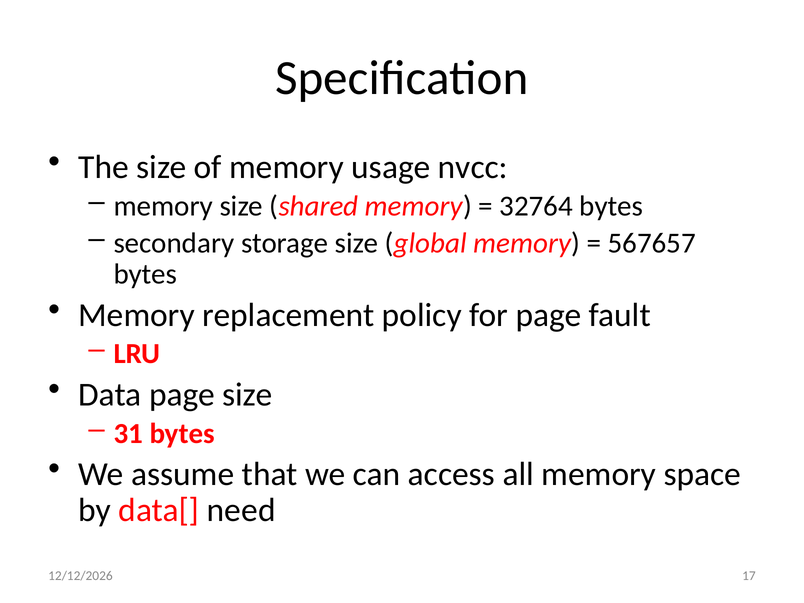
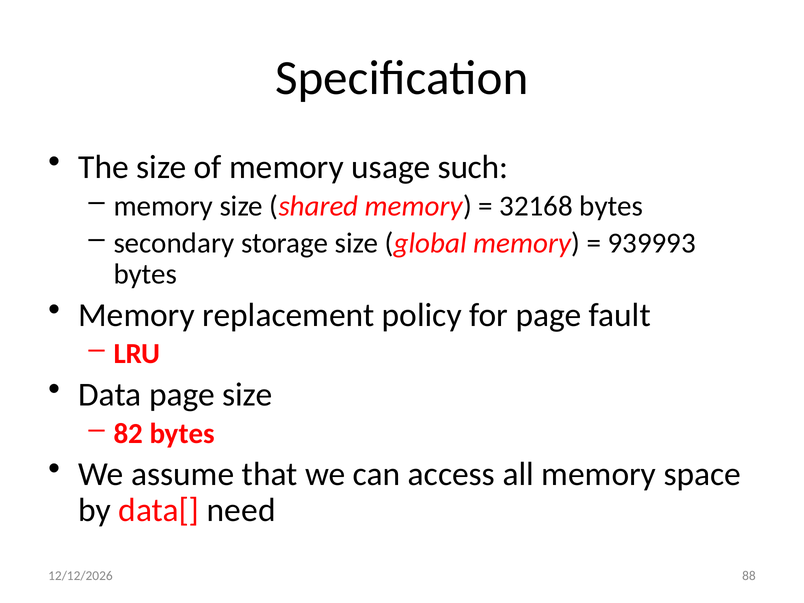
nvcc: nvcc -> such
32764: 32764 -> 32168
567657: 567657 -> 939993
31: 31 -> 82
17: 17 -> 88
